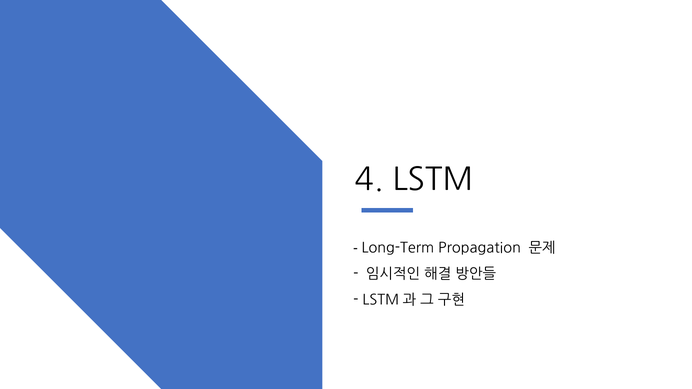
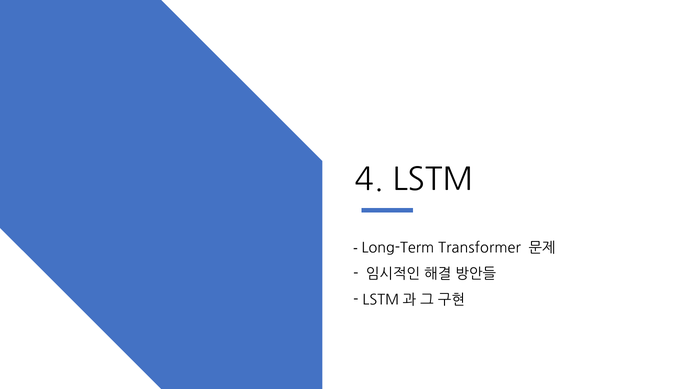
Propagation: Propagation -> Transformer
